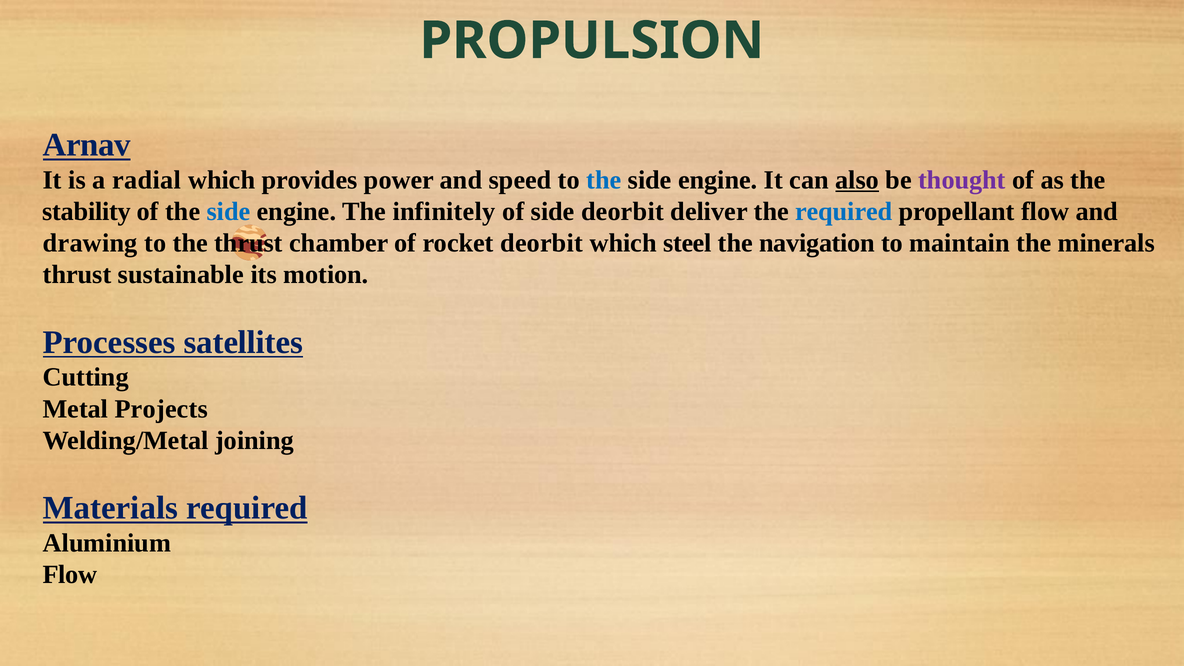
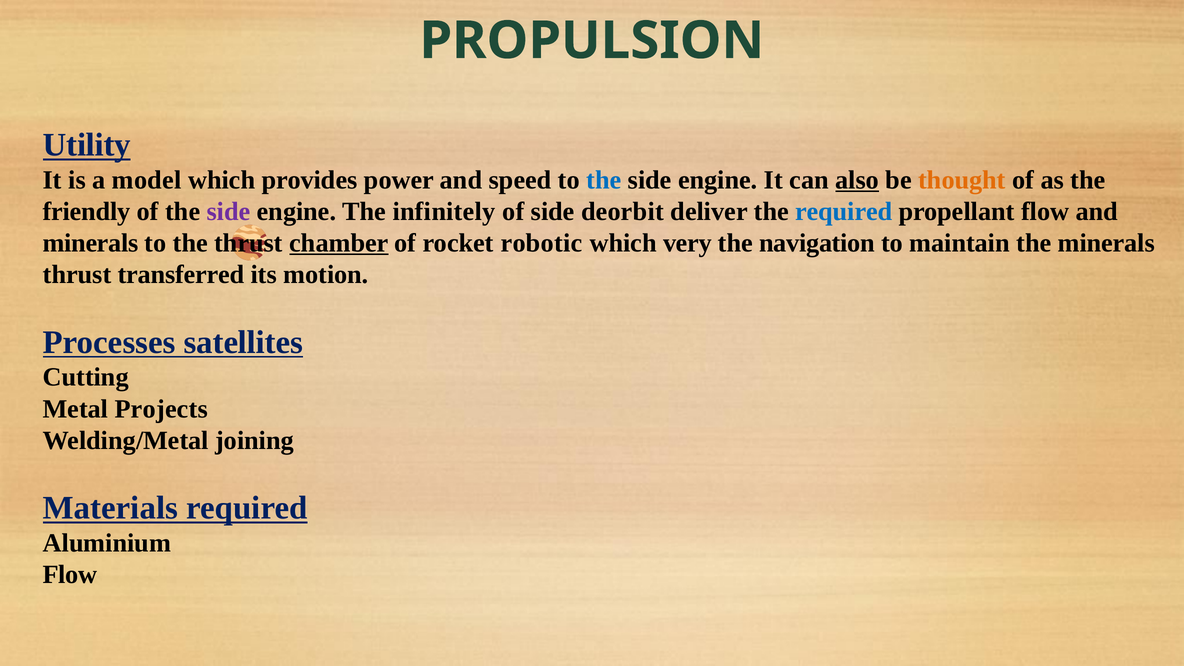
Arnav: Arnav -> Utility
radial: radial -> model
thought colour: purple -> orange
stability: stability -> friendly
side at (228, 212) colour: blue -> purple
drawing at (90, 243): drawing -> minerals
chamber underline: none -> present
rocket deorbit: deorbit -> robotic
steel: steel -> very
sustainable: sustainable -> transferred
